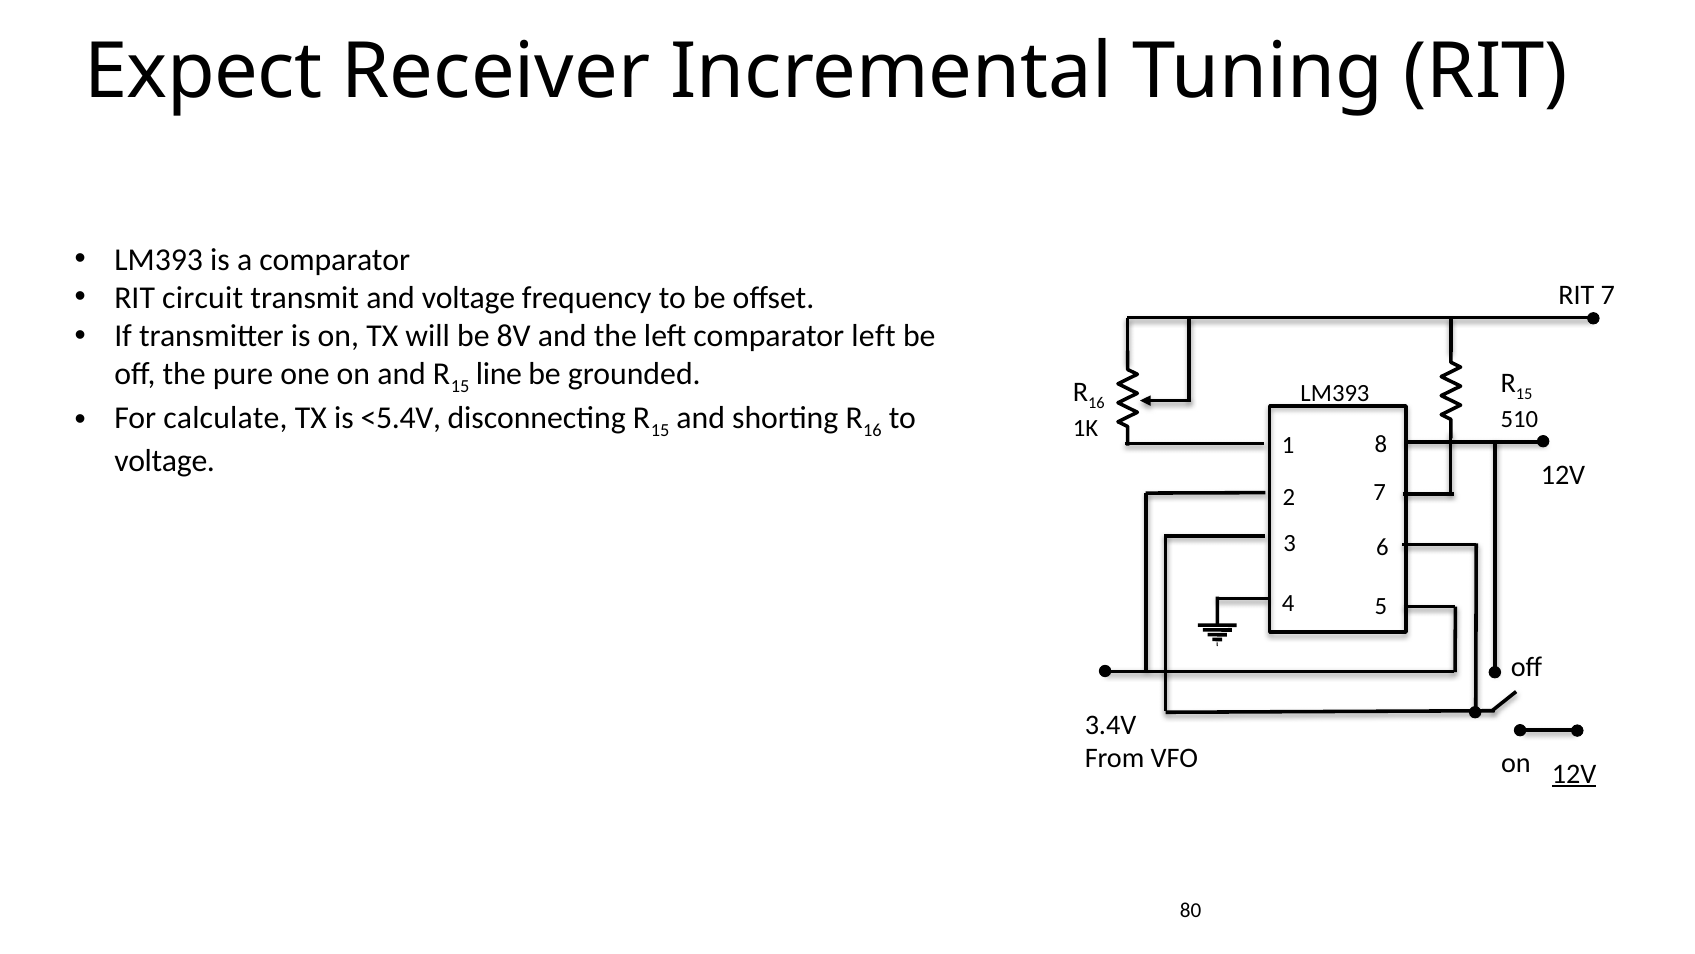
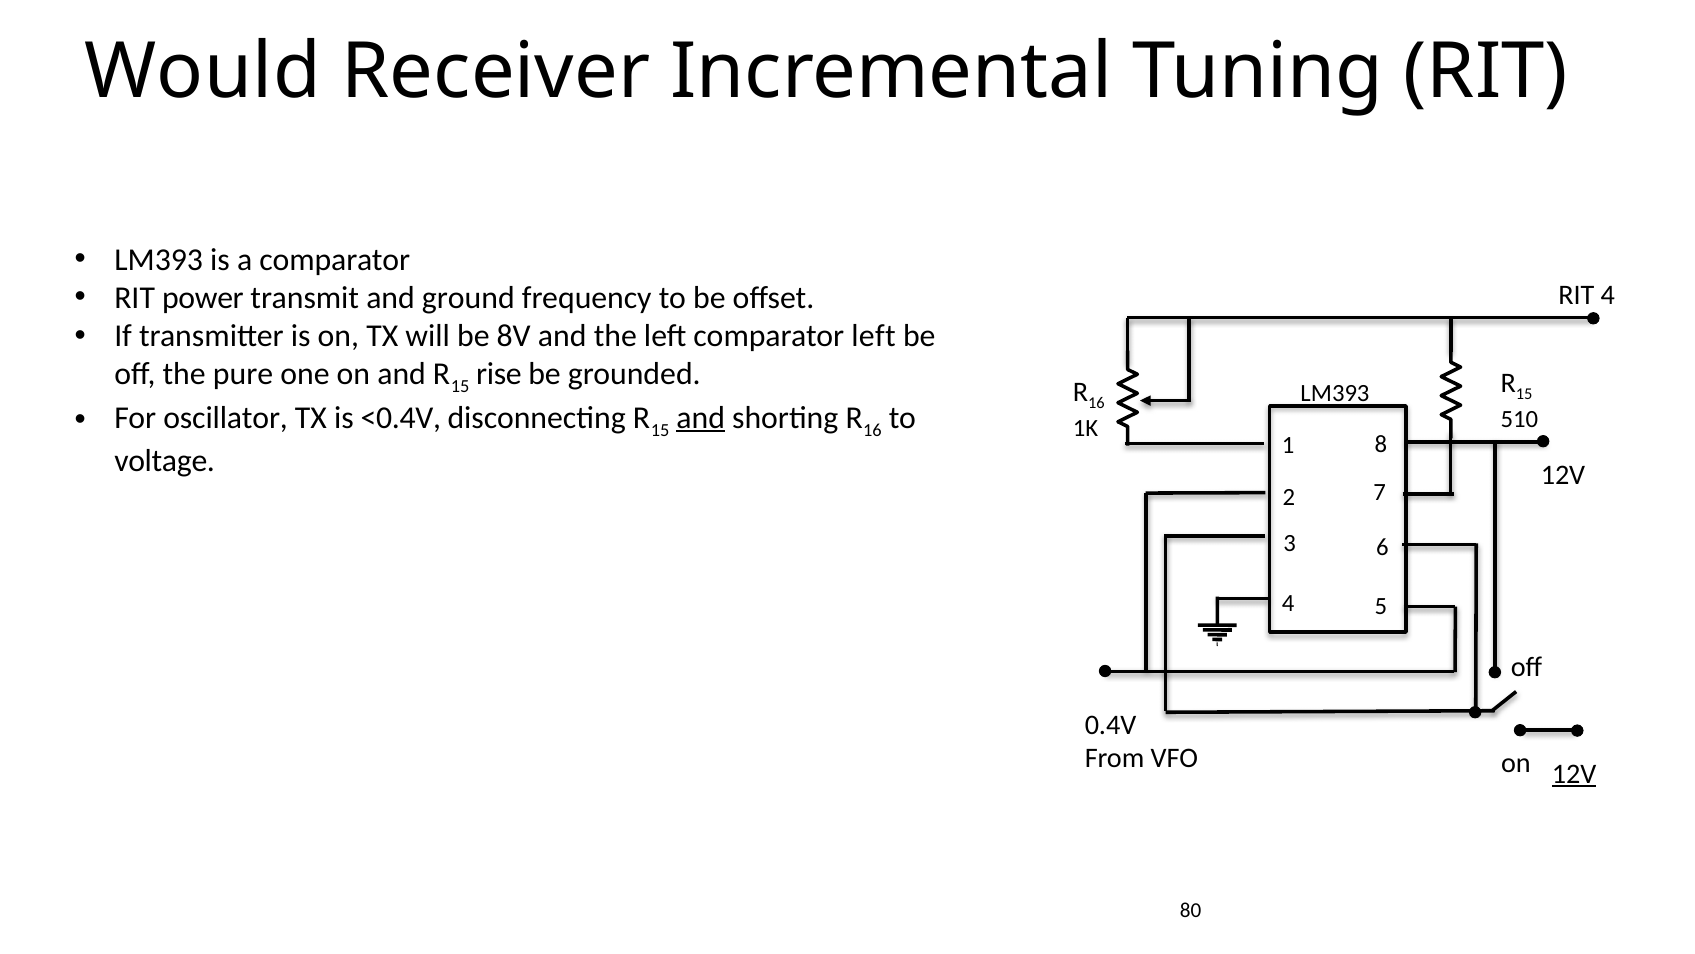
Expect: Expect -> Would
circuit: circuit -> power
and voltage: voltage -> ground
RIT 7: 7 -> 4
line: line -> rise
calculate: calculate -> oscillator
<5.4V: <5.4V -> <0.4V
and at (701, 418) underline: none -> present
3.4V: 3.4V -> 0.4V
